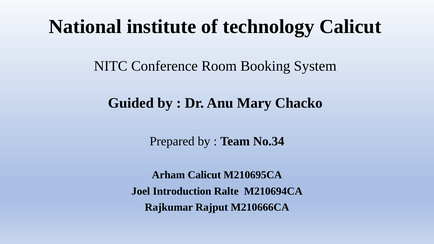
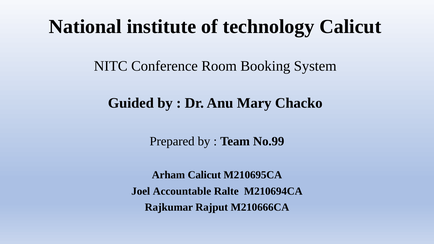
No.34: No.34 -> No.99
Introduction: Introduction -> Accountable
